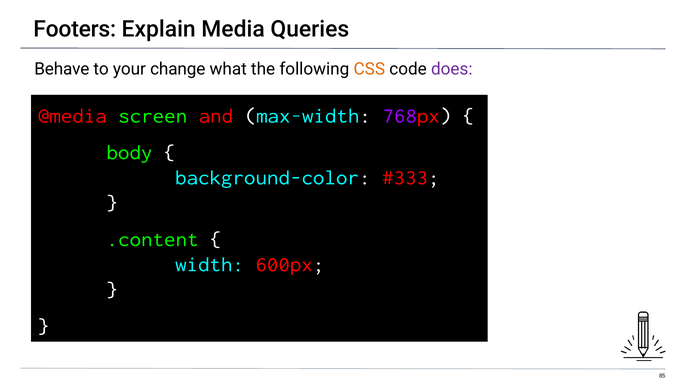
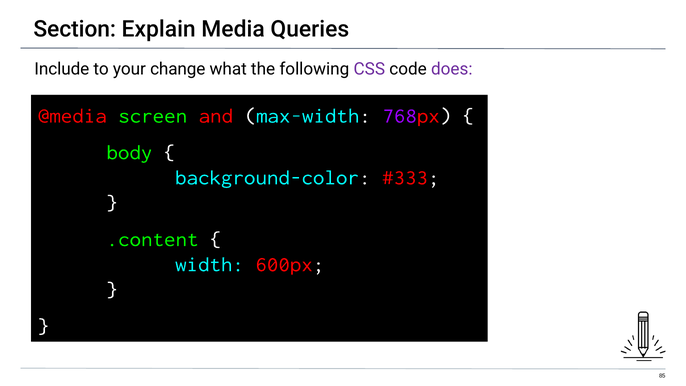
Footers: Footers -> Section
Behave: Behave -> Include
CSS colour: orange -> purple
